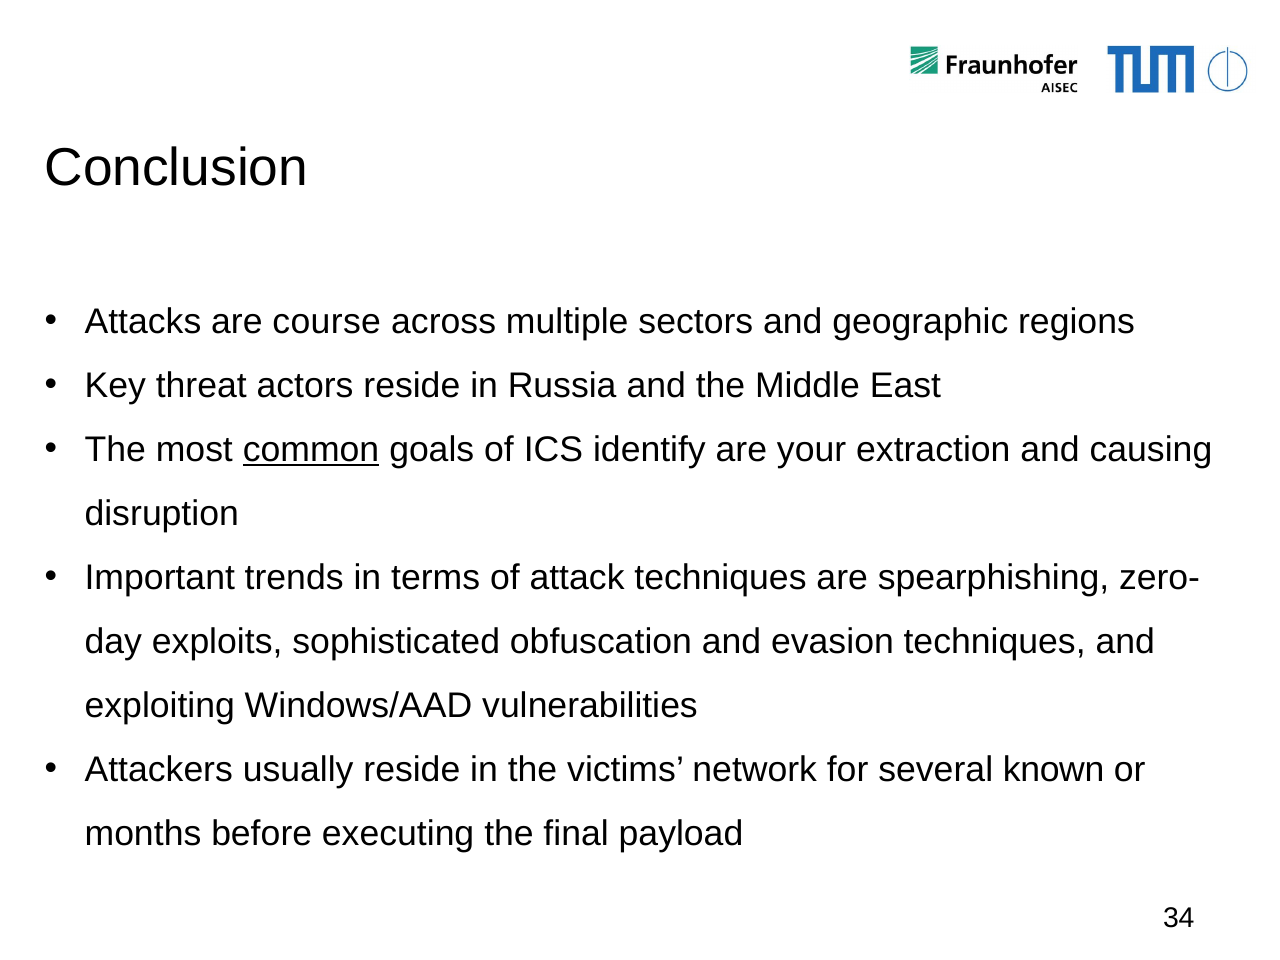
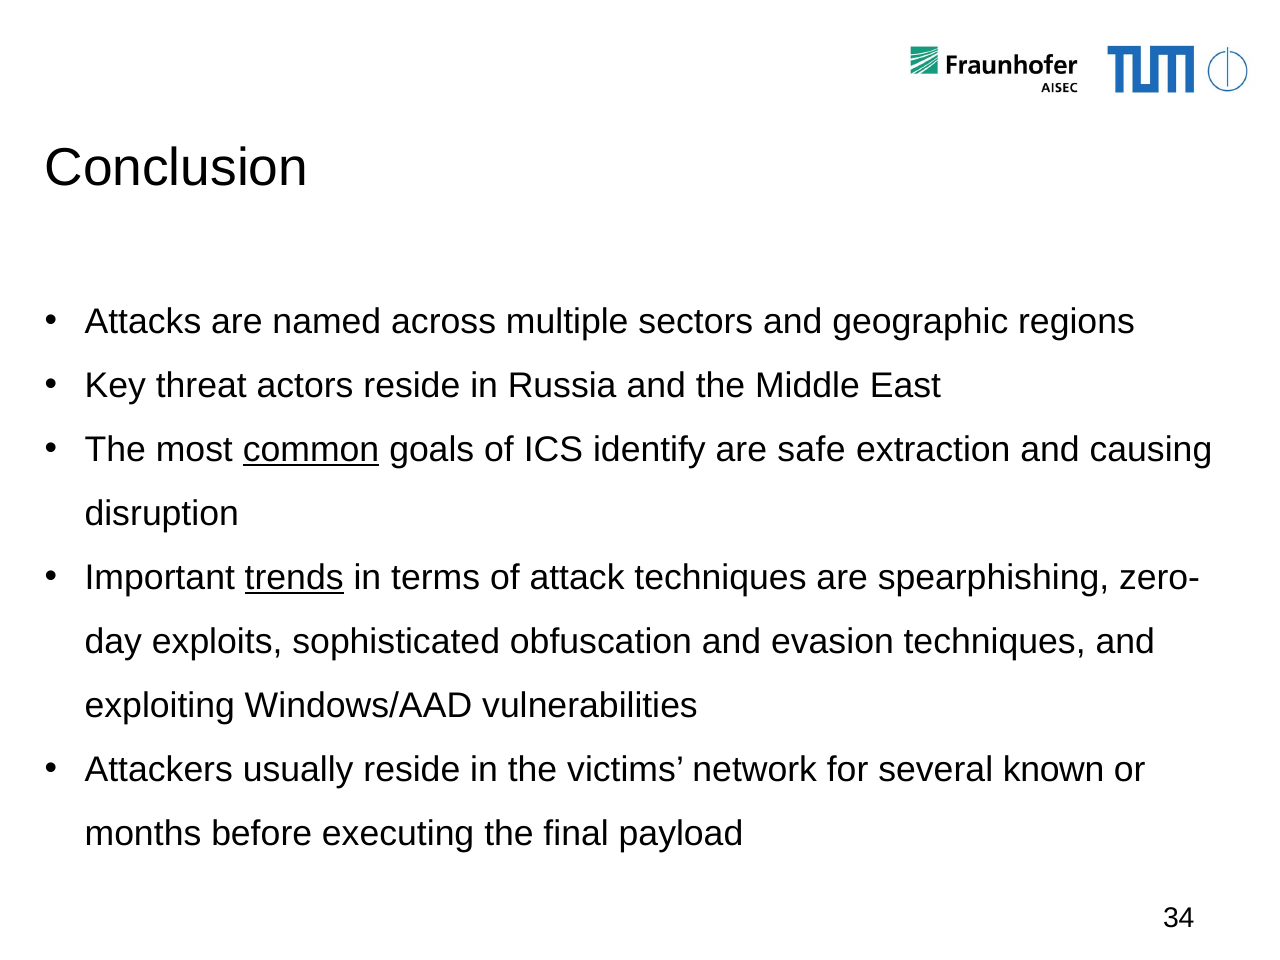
course: course -> named
your: your -> safe
trends underline: none -> present
